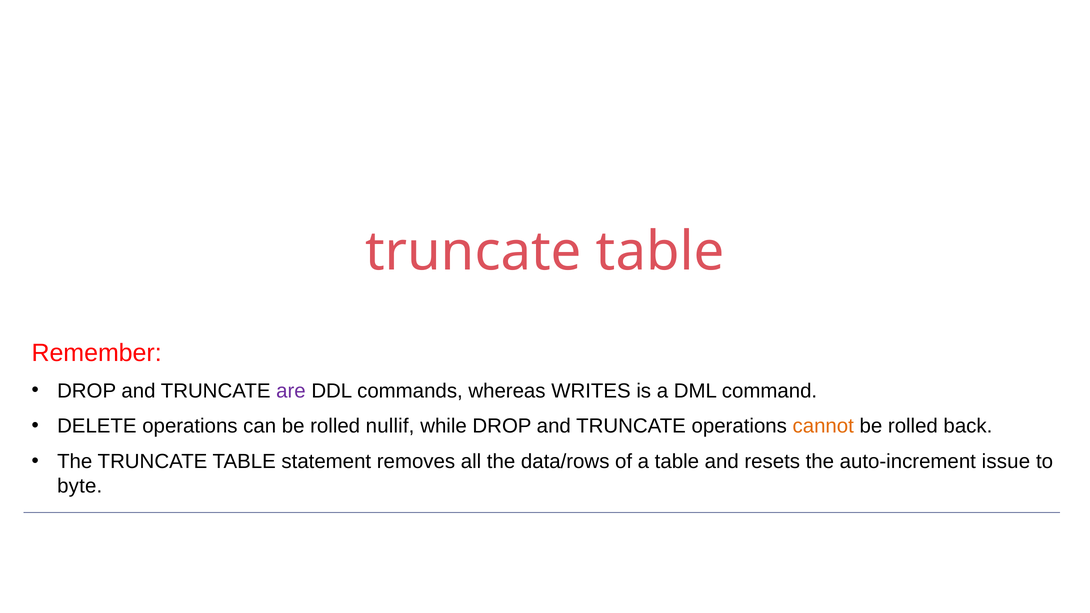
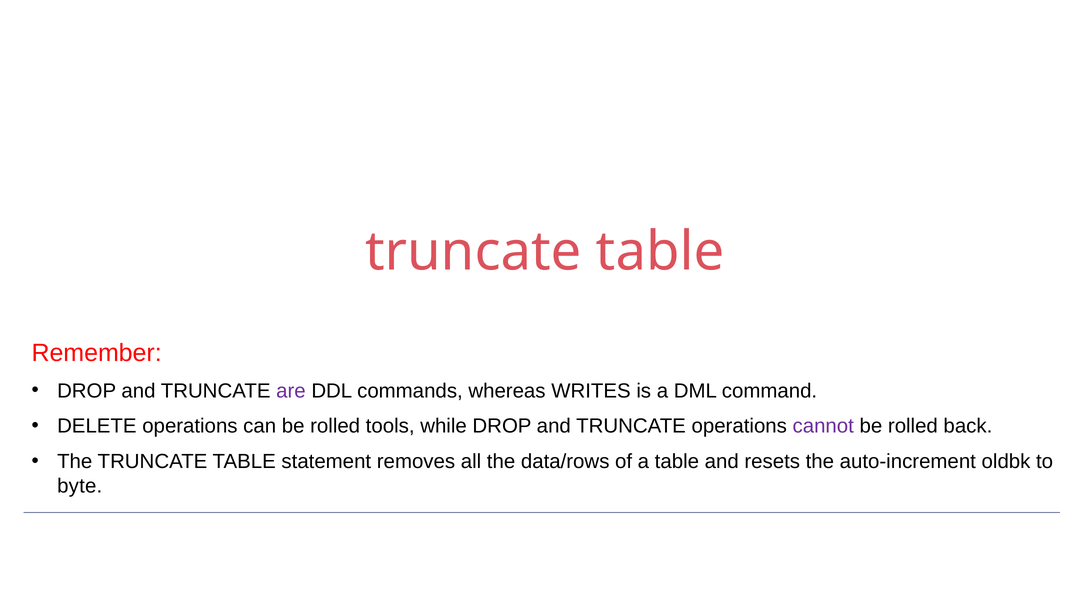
nullif: nullif -> tools
cannot colour: orange -> purple
issue: issue -> oldbk
